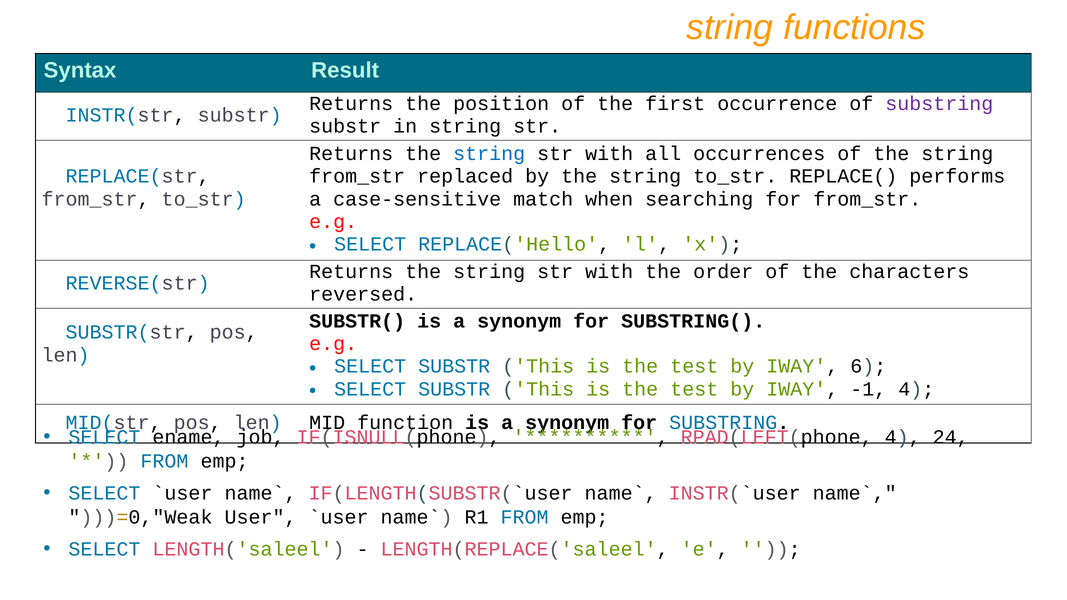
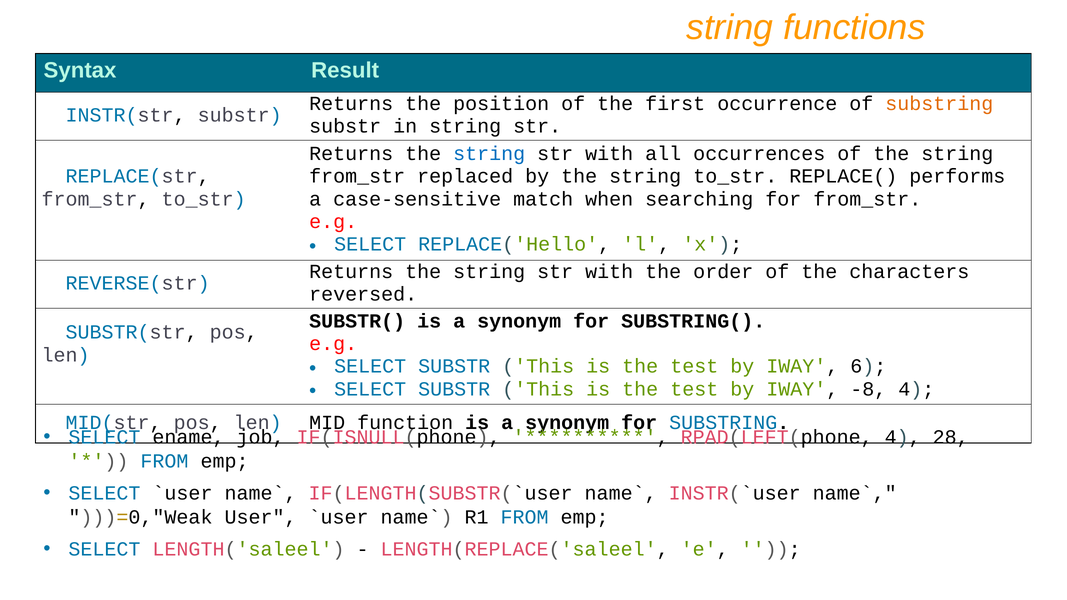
substring at (939, 104) colour: purple -> orange
-1: -1 -> -8
24: 24 -> 28
